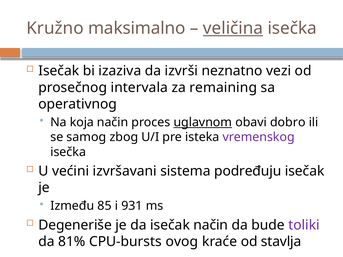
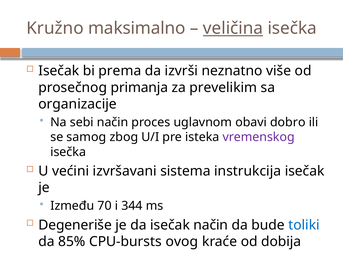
izaziva: izaziva -> prema
vezi: vezi -> više
intervala: intervala -> primanja
remaining: remaining -> prevelikim
operativnog: operativnog -> organizacije
koja: koja -> sebi
uglavnom underline: present -> none
podređuju: podređuju -> instrukcija
85: 85 -> 70
931: 931 -> 344
toliki colour: purple -> blue
81%: 81% -> 85%
stavlja: stavlja -> dobija
